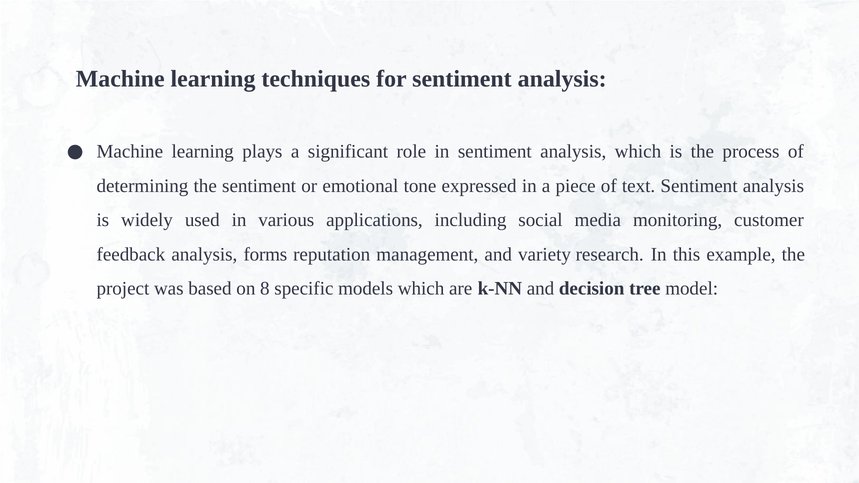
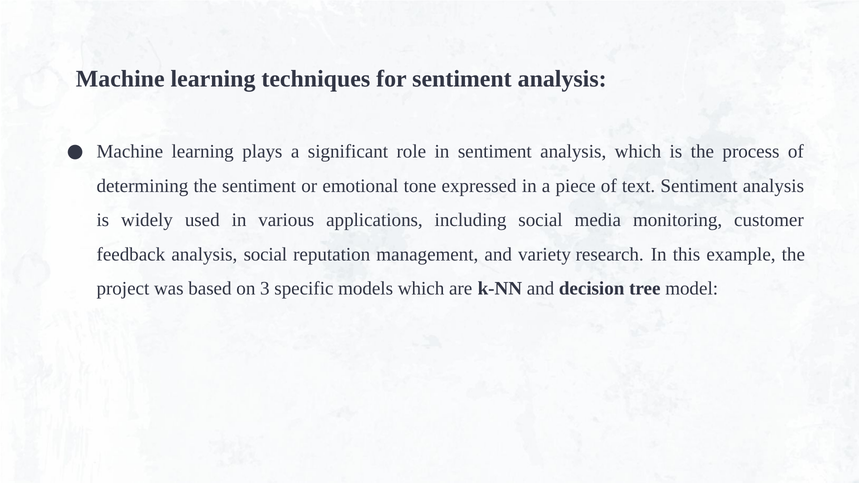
analysis forms: forms -> social
8: 8 -> 3
